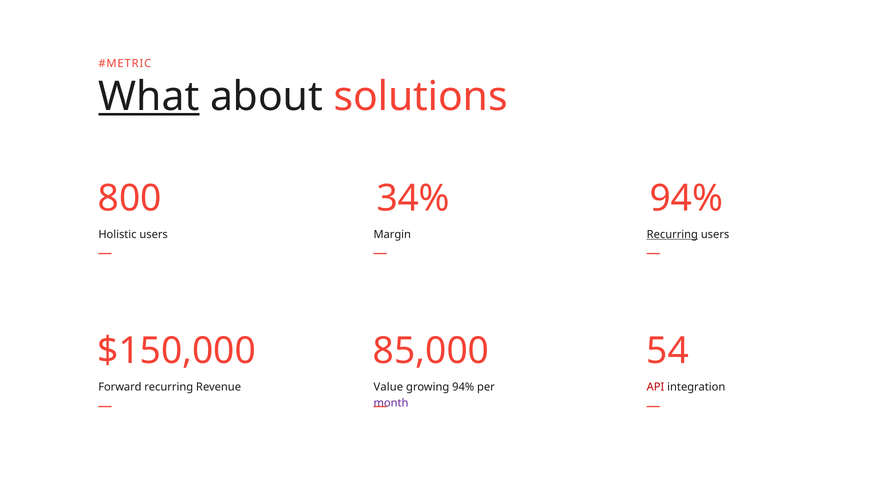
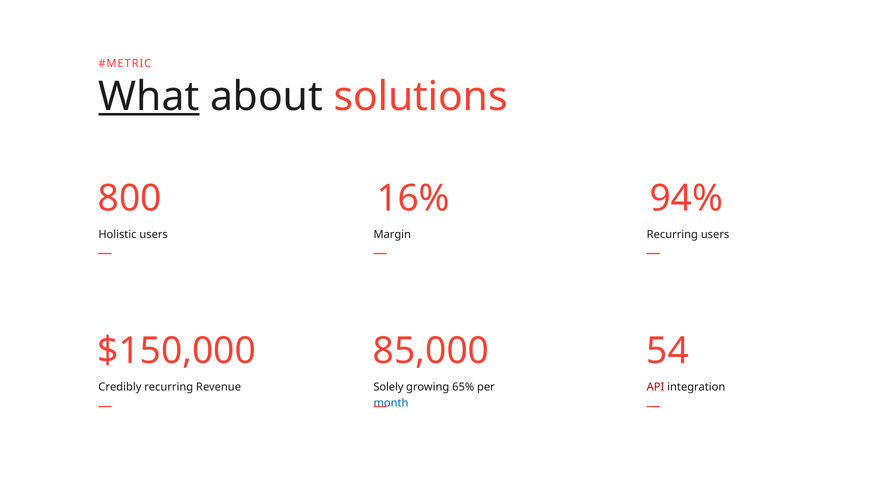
34%: 34% -> 16%
Recurring at (672, 234) underline: present -> none
Forward: Forward -> Credibly
Value: Value -> Solely
growing 94%: 94% -> 65%
month colour: purple -> blue
